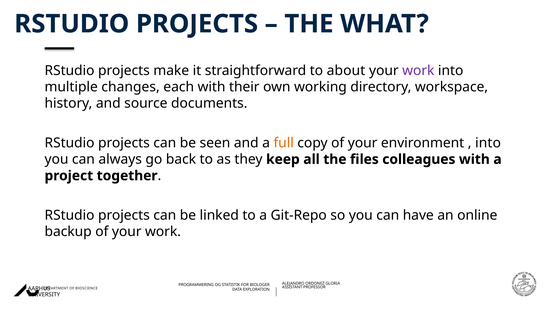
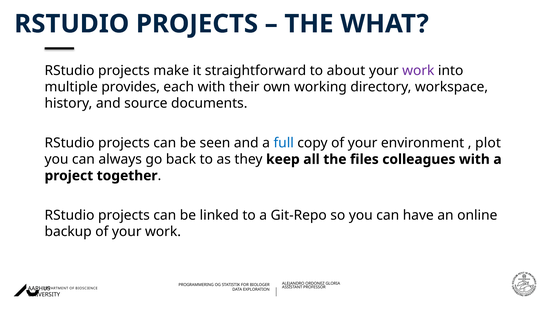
changes: changes -> provides
full colour: orange -> blue
into at (488, 143): into -> plot
